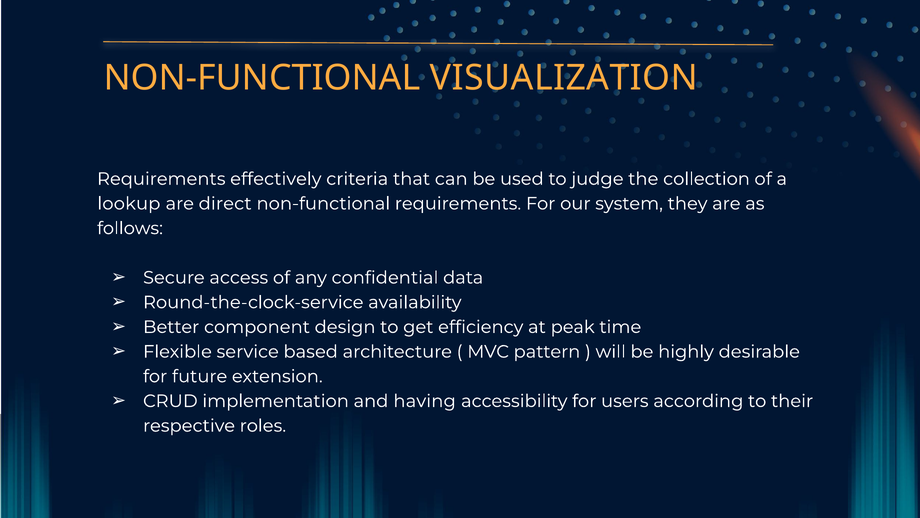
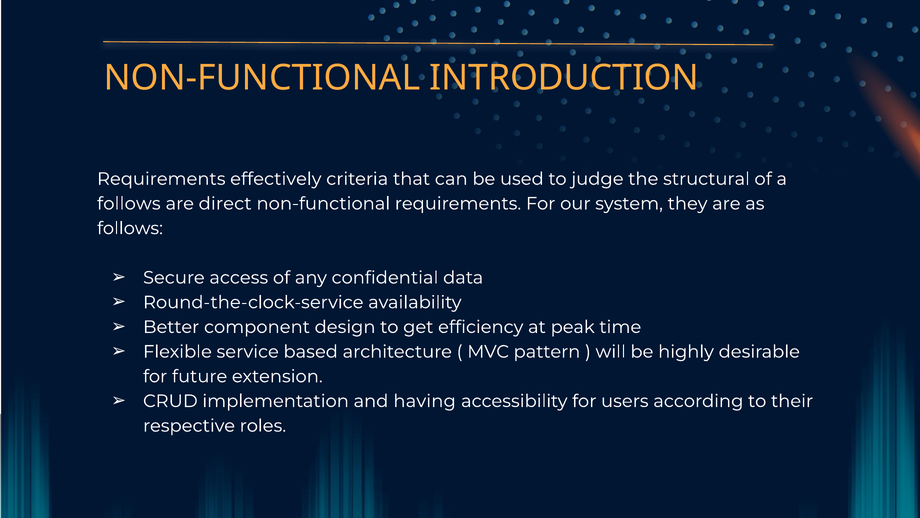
VISUALIZATION: VISUALIZATION -> INTRODUCTION
collection: collection -> structural
lookup at (129, 203): lookup -> follows
